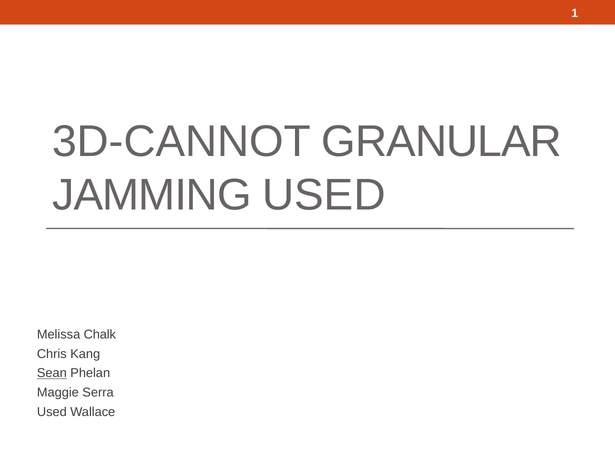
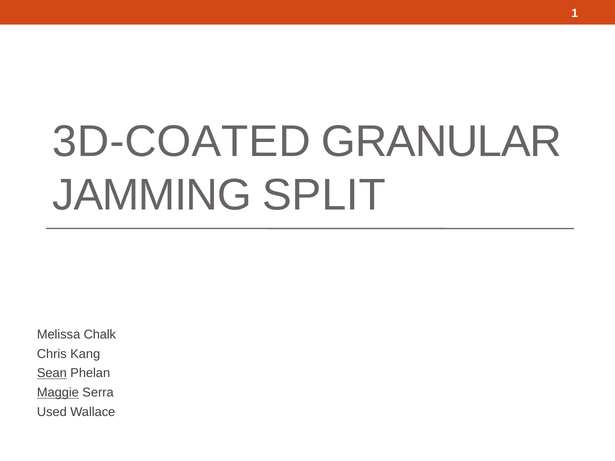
3D-CANNOT: 3D-CANNOT -> 3D-COATED
JAMMING USED: USED -> SPLIT
Maggie underline: none -> present
